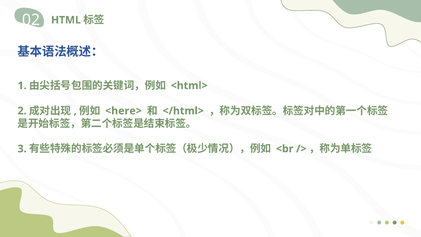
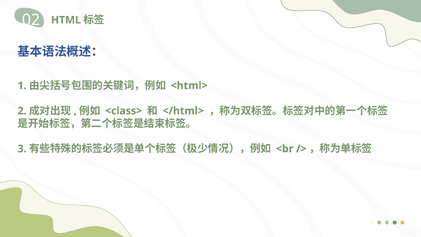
<here>: <here> -> <class>
